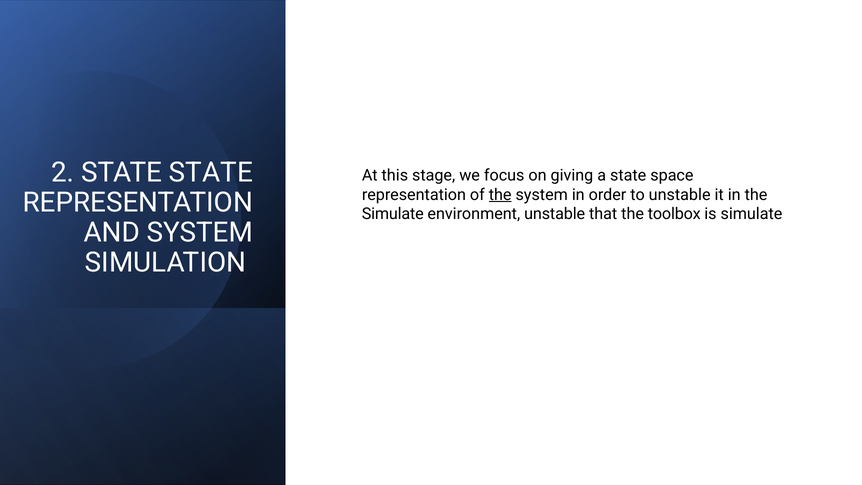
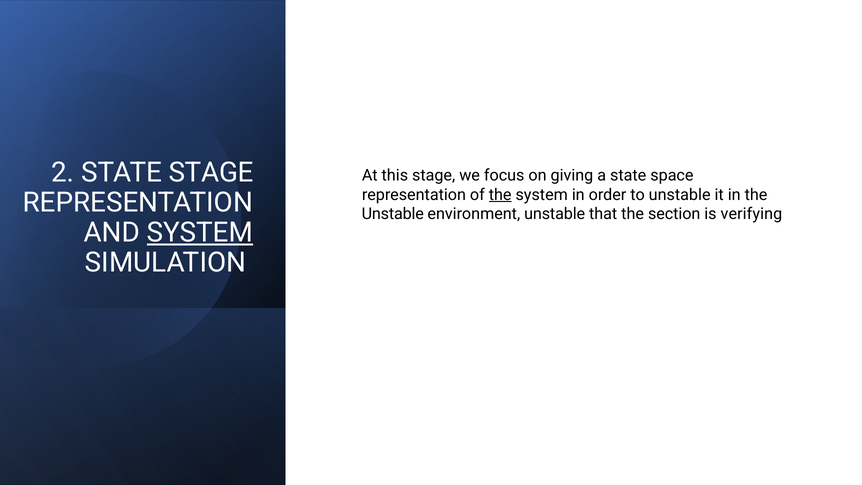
STATE STATE: STATE -> STAGE
Simulate at (393, 214): Simulate -> Unstable
toolbox: toolbox -> section
is simulate: simulate -> verifying
SYSTEM at (200, 233) underline: none -> present
